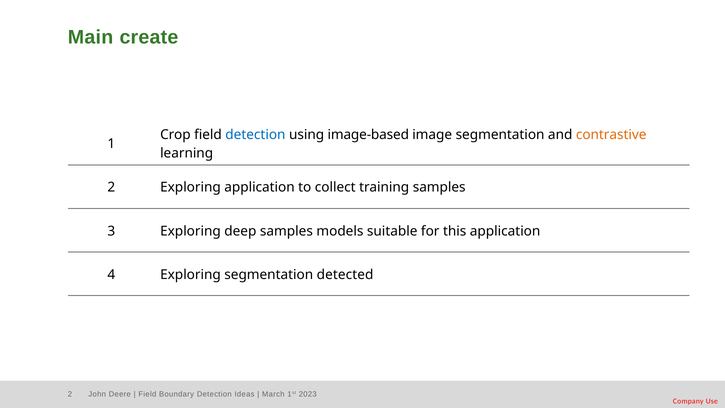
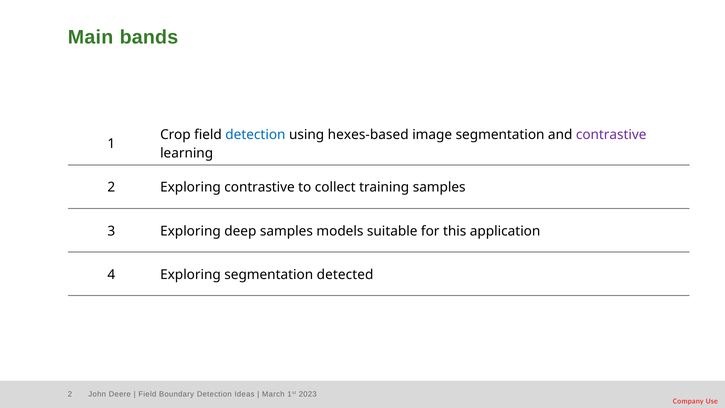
create: create -> bands
image-based: image-based -> hexes-based
contrastive at (611, 135) colour: orange -> purple
Exploring application: application -> contrastive
